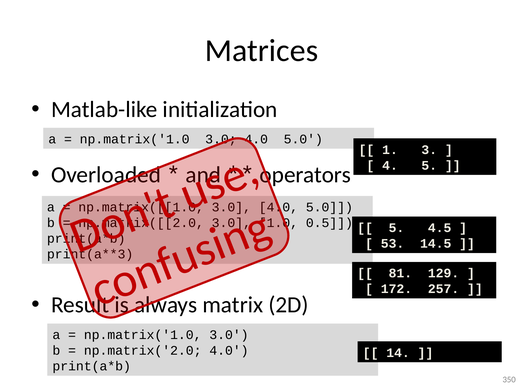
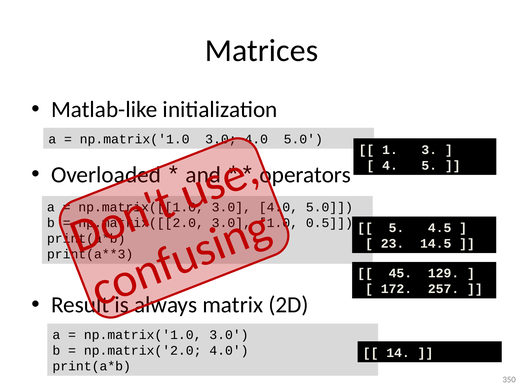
53: 53 -> 23
81: 81 -> 45
